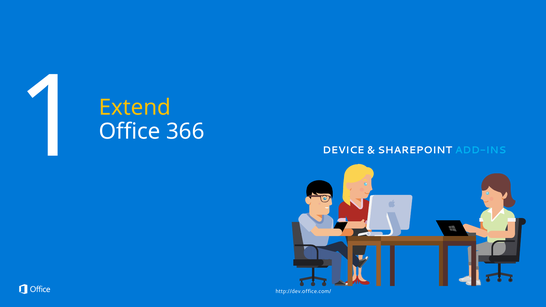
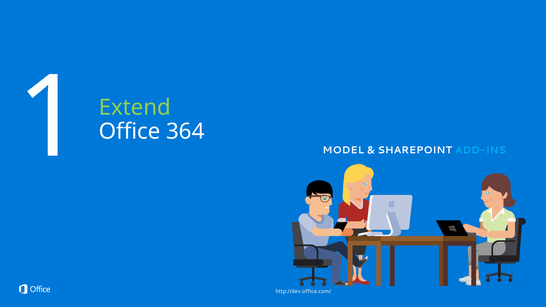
DEVICE: DEVICE -> MODEL
Extend colour: yellow -> light green
366: 366 -> 364
